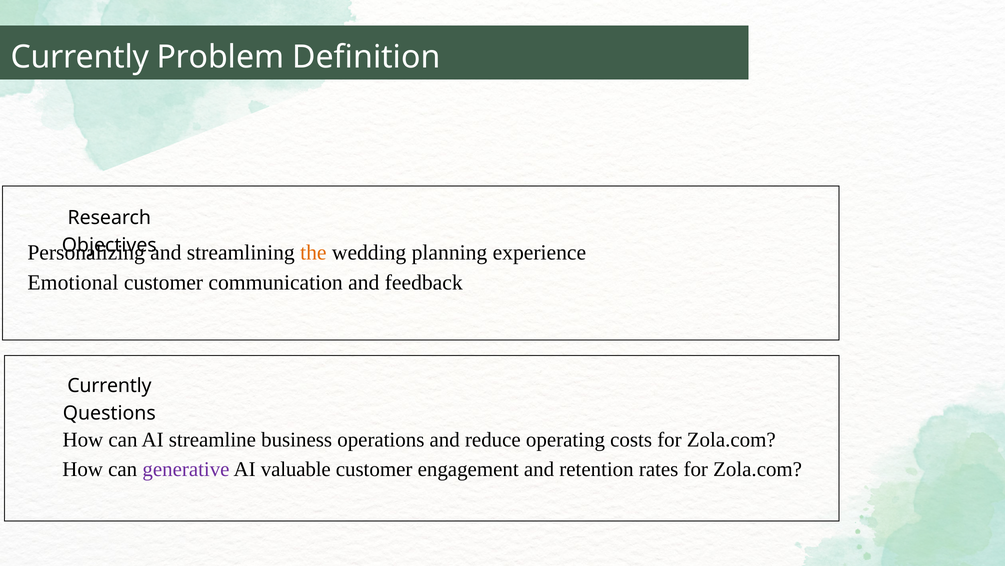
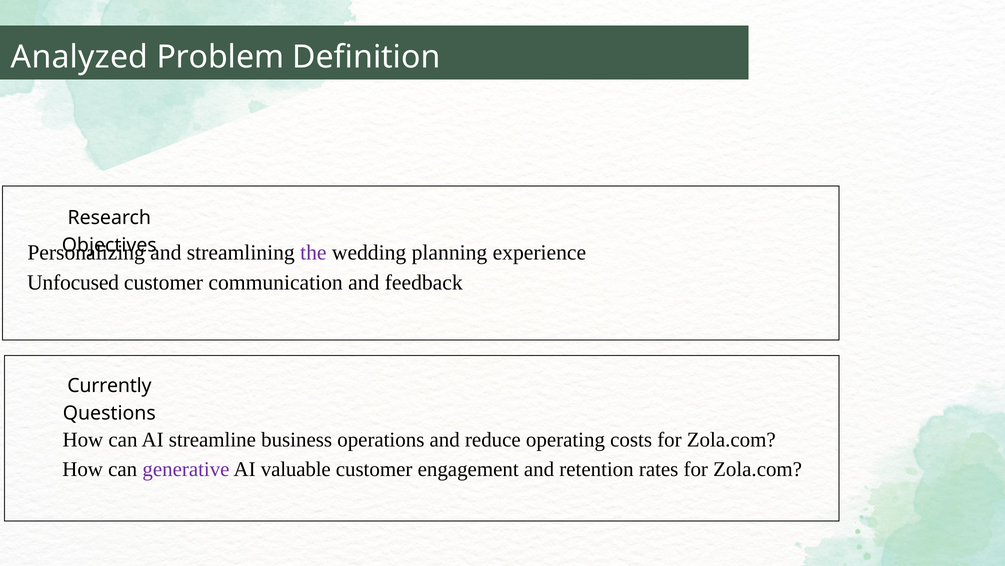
Currently at (80, 57): Currently -> Analyzed
the colour: orange -> purple
Emotional: Emotional -> Unfocused
